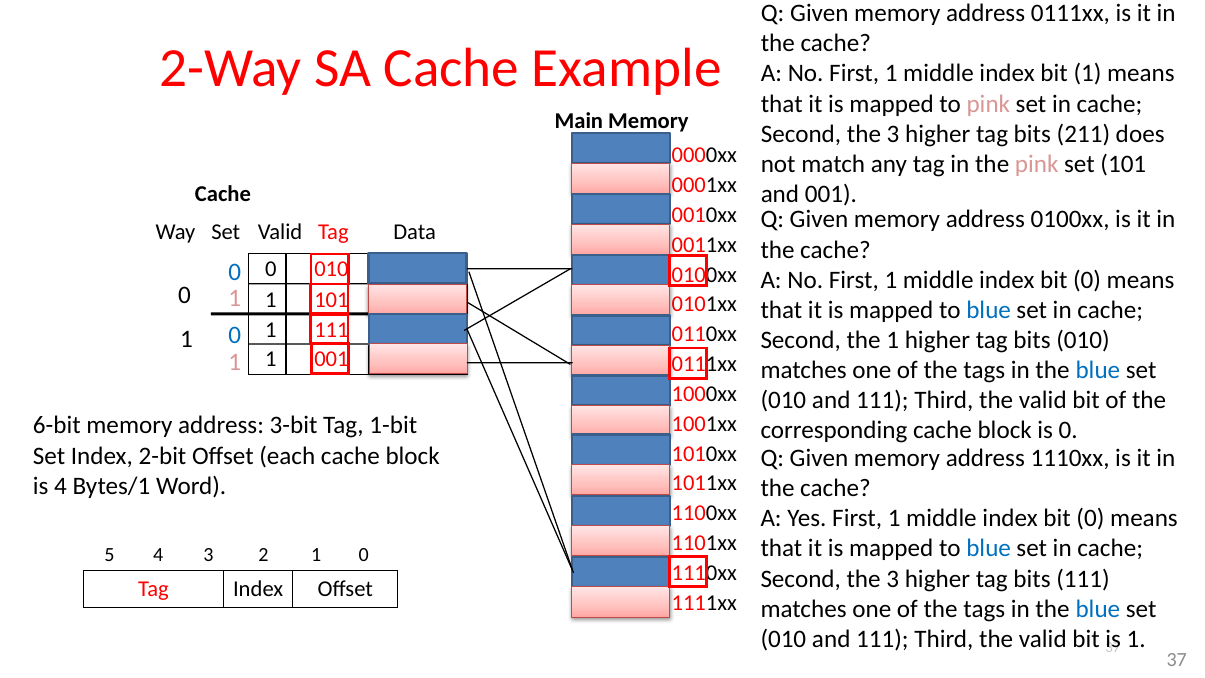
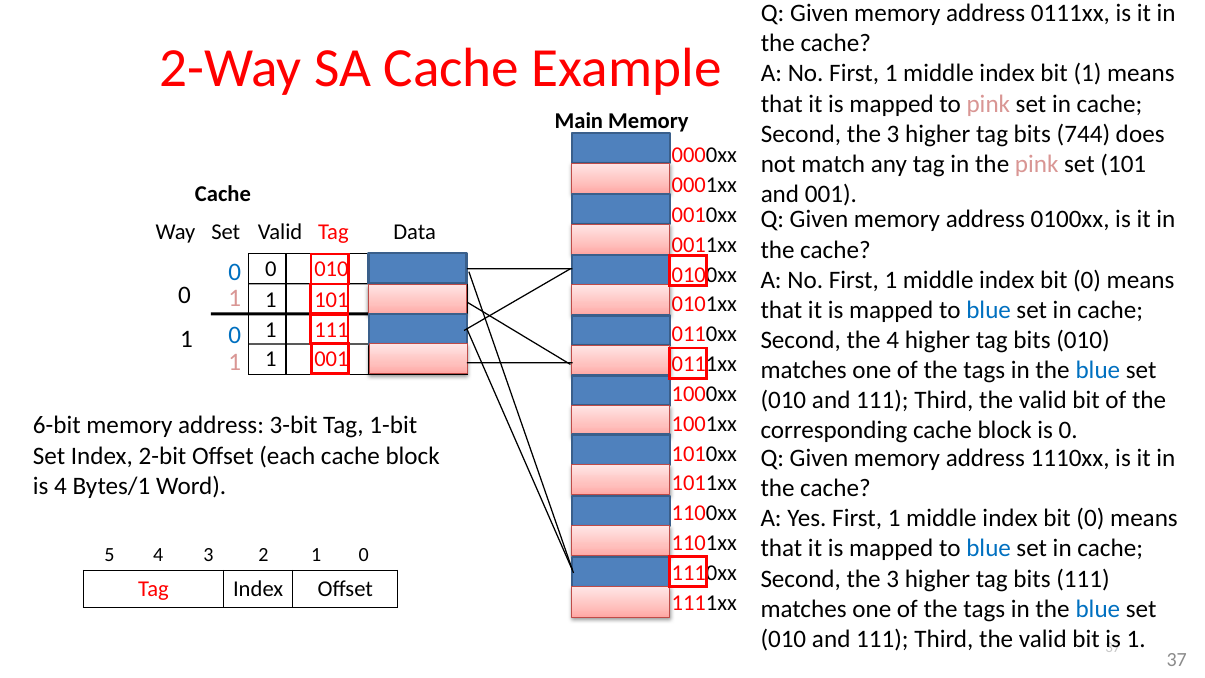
211: 211 -> 744
the 1: 1 -> 4
